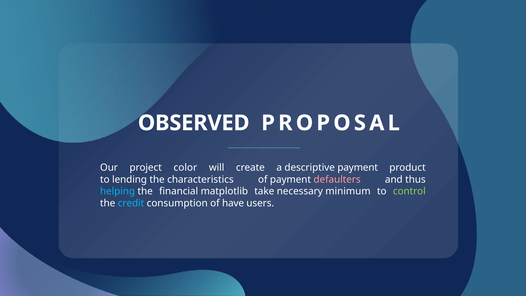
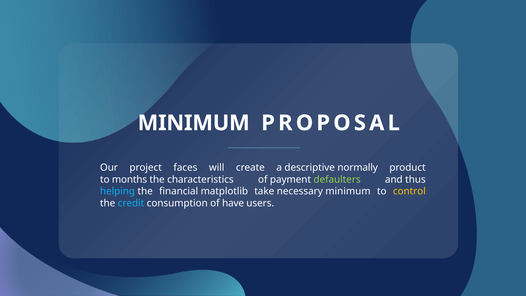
OBSERVED at (194, 123): OBSERVED -> MINIMUM
color: color -> faces
descriptive payment: payment -> normally
lending: lending -> months
defaulters colour: pink -> light green
control colour: light green -> yellow
